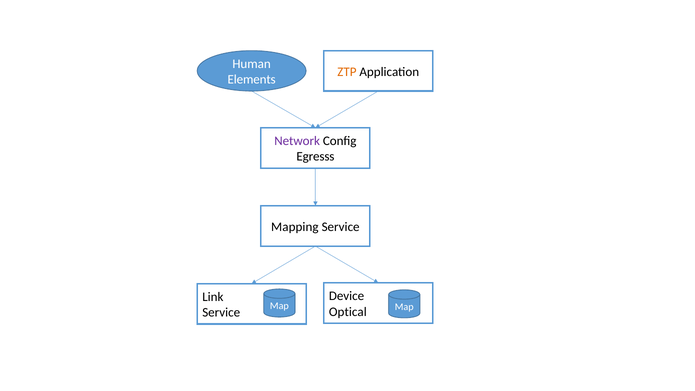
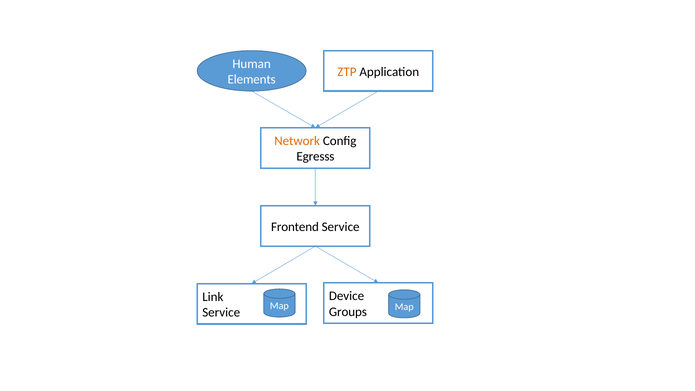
Network colour: purple -> orange
Mapping: Mapping -> Frontend
Optical: Optical -> Groups
